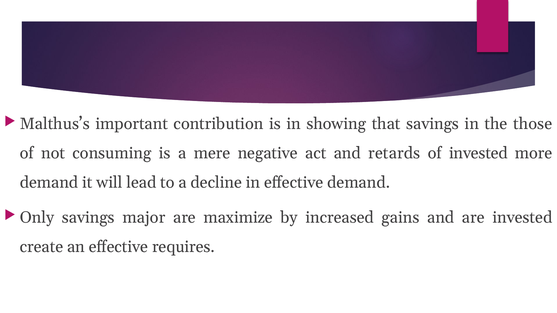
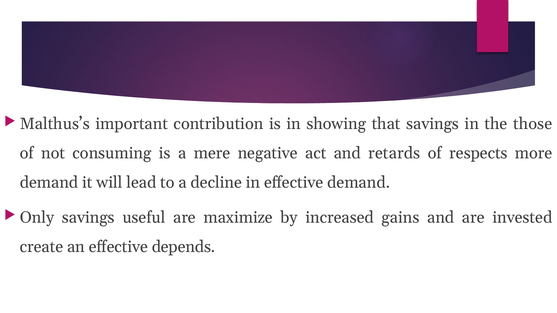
of invested: invested -> respects
major: major -> useful
requires: requires -> depends
